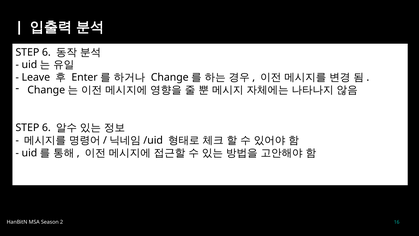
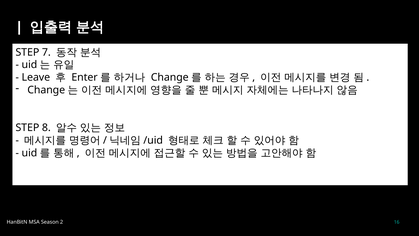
6 at (46, 52): 6 -> 7
6 at (46, 128): 6 -> 8
